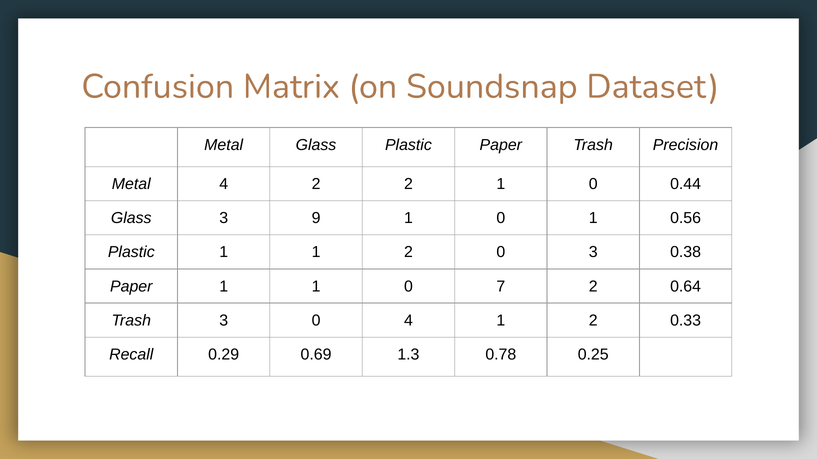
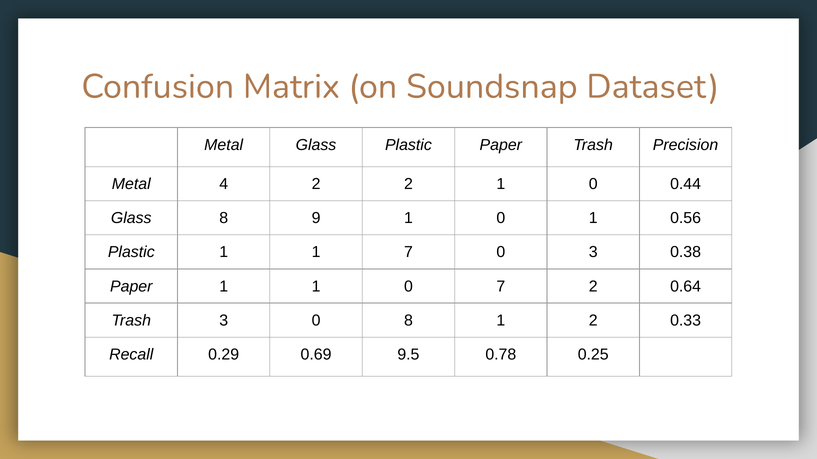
Glass 3: 3 -> 8
1 1 2: 2 -> 7
0 4: 4 -> 8
1.3: 1.3 -> 9.5
